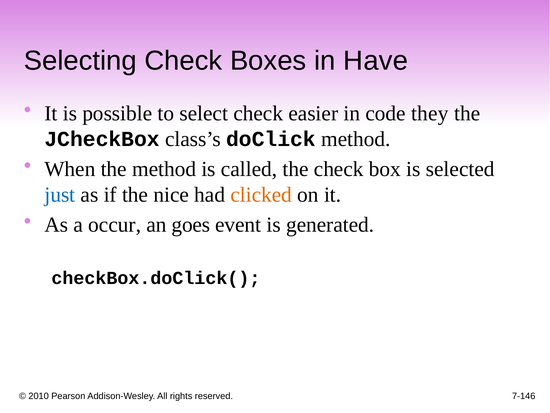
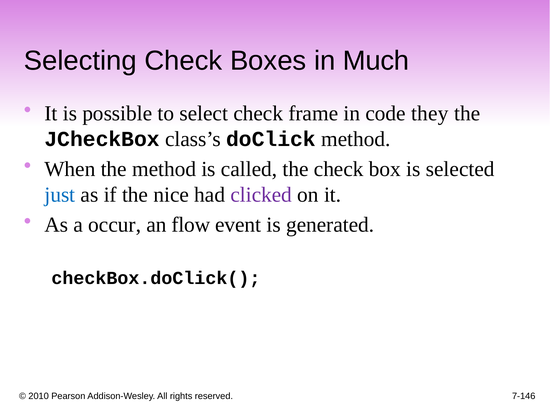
Have: Have -> Much
easier: easier -> frame
clicked colour: orange -> purple
goes: goes -> flow
